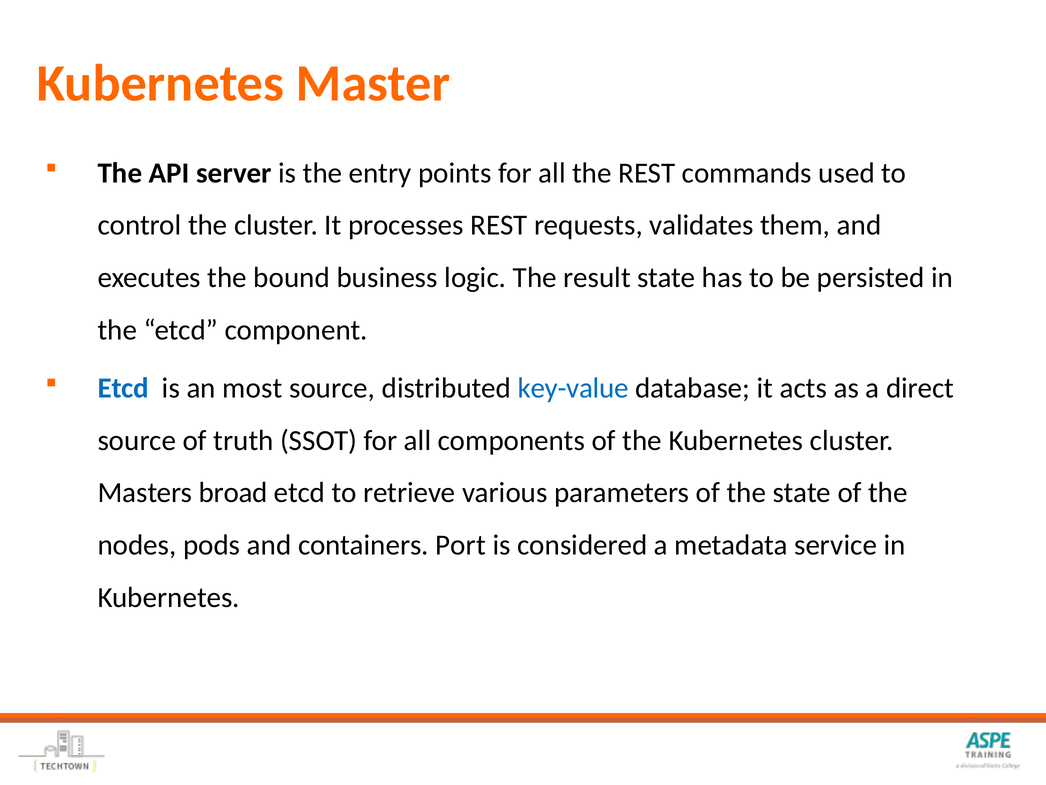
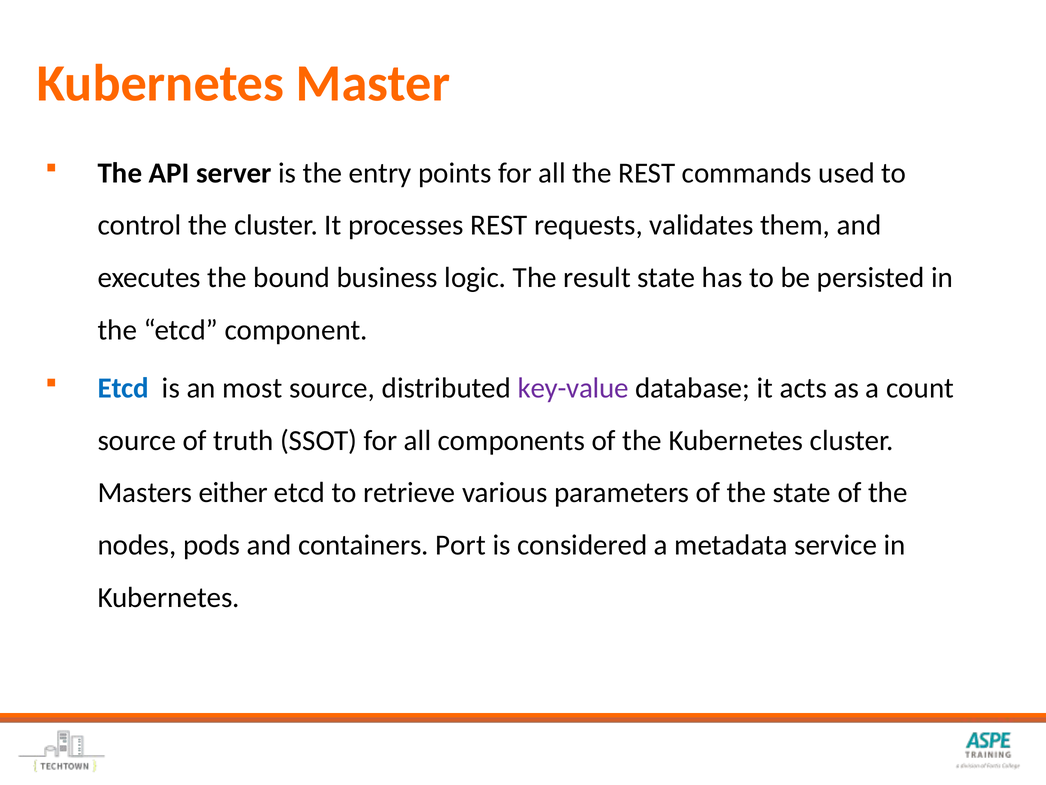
key-value colour: blue -> purple
direct: direct -> count
broad: broad -> either
